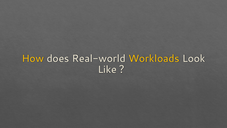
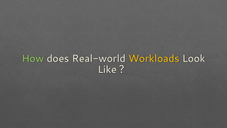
How colour: yellow -> light green
